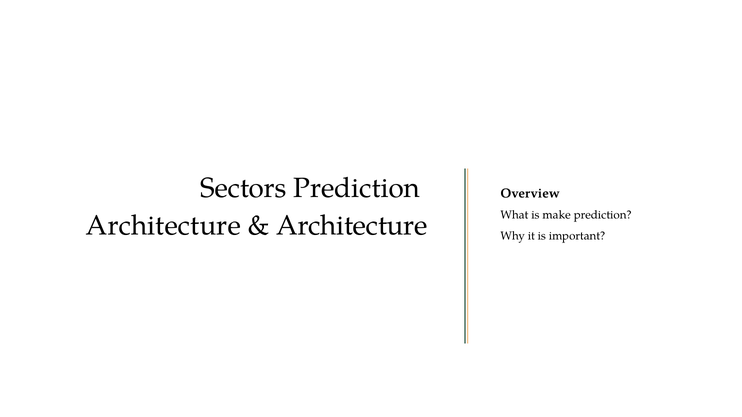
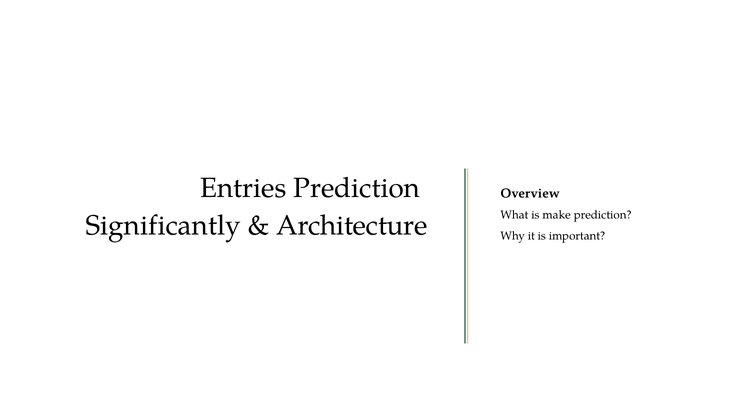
Sectors: Sectors -> Entries
Architecture at (163, 226): Architecture -> Significantly
